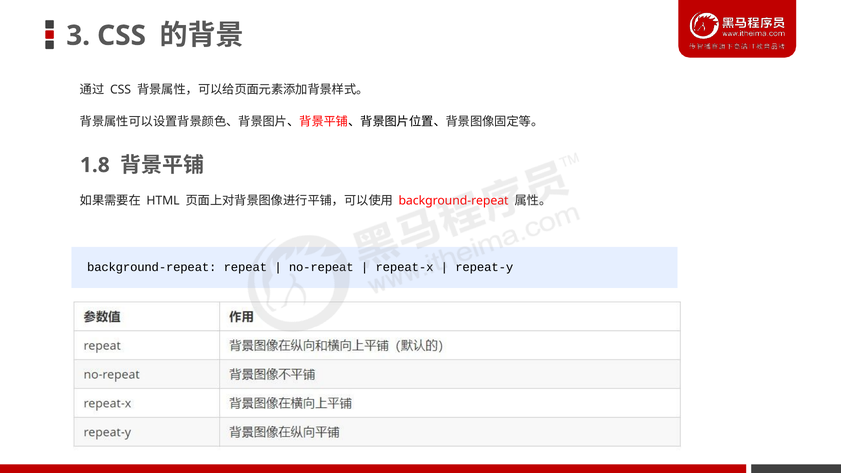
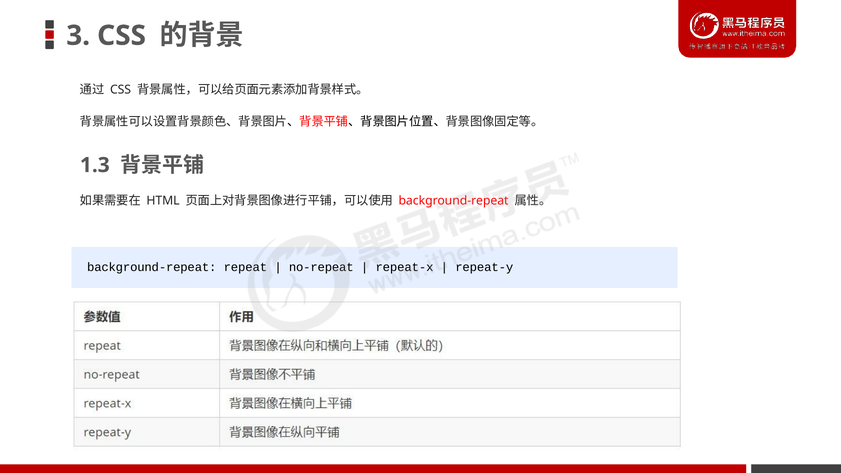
1.8: 1.8 -> 1.3
